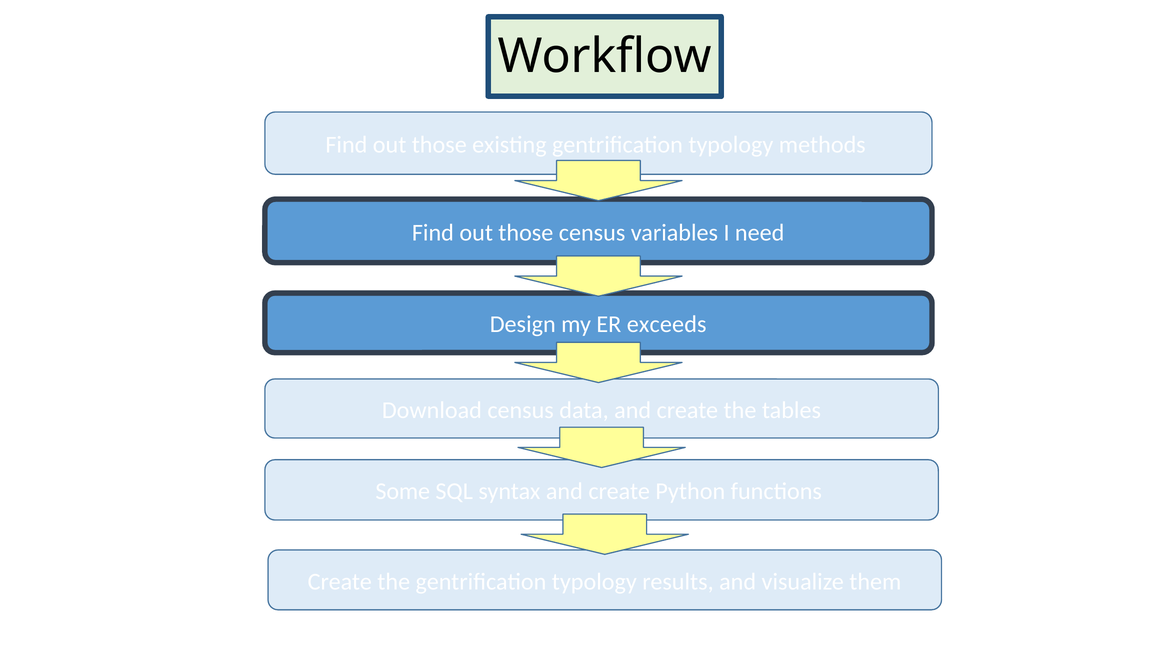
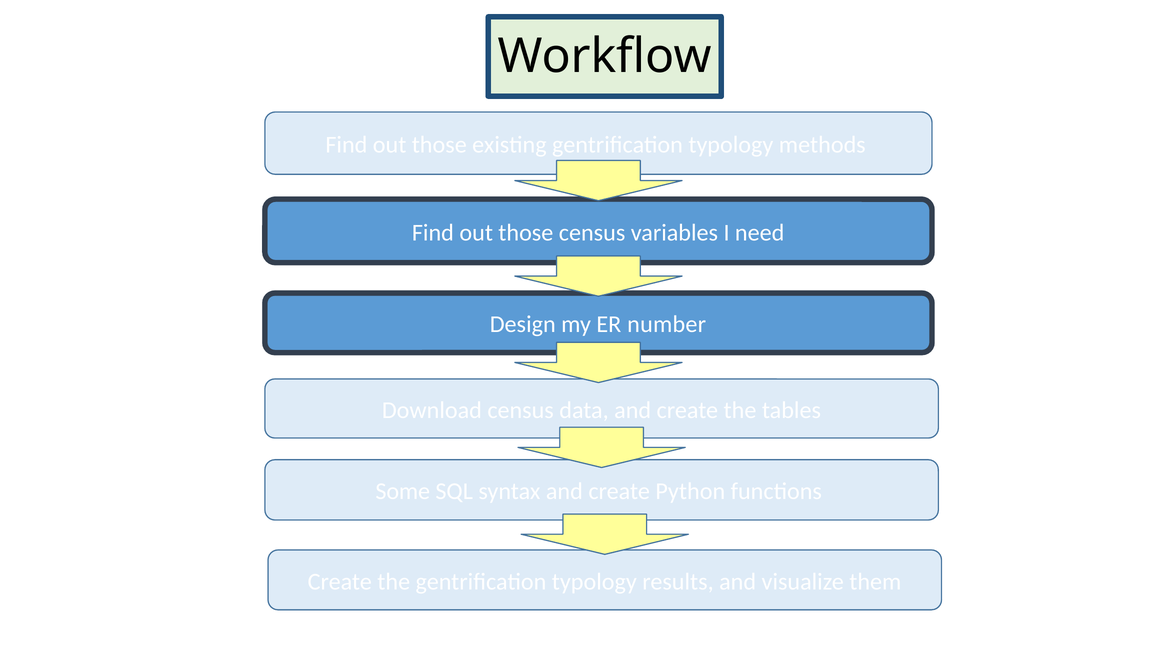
exceeds: exceeds -> number
